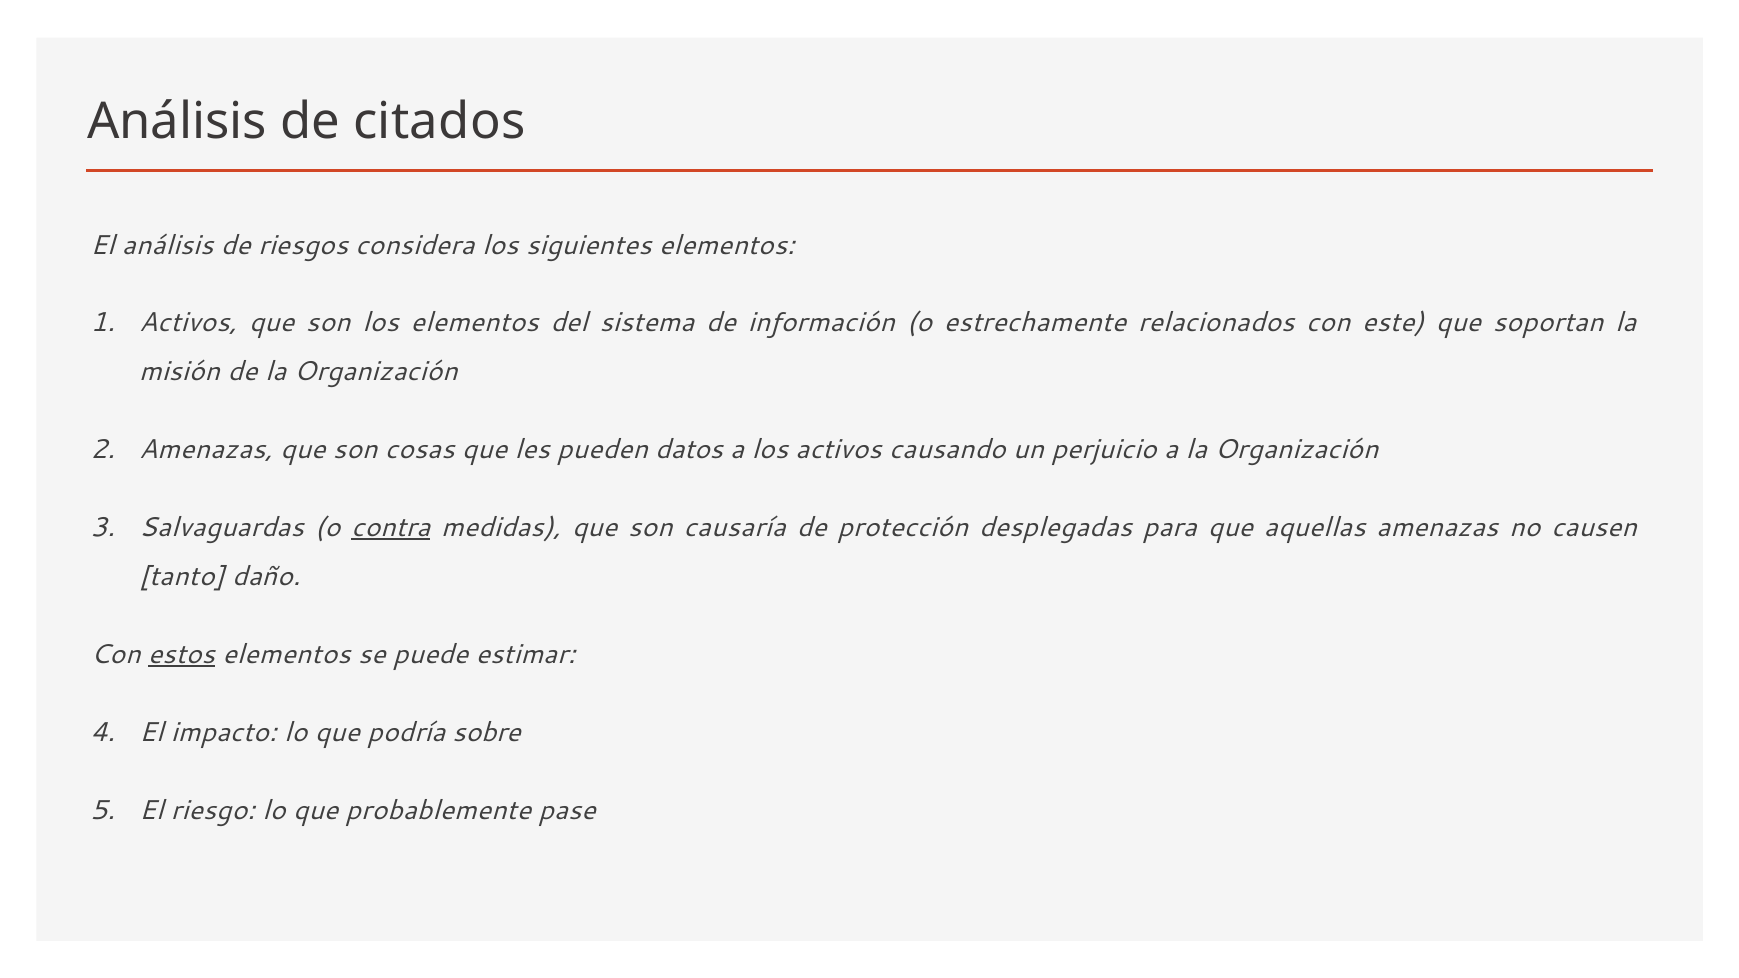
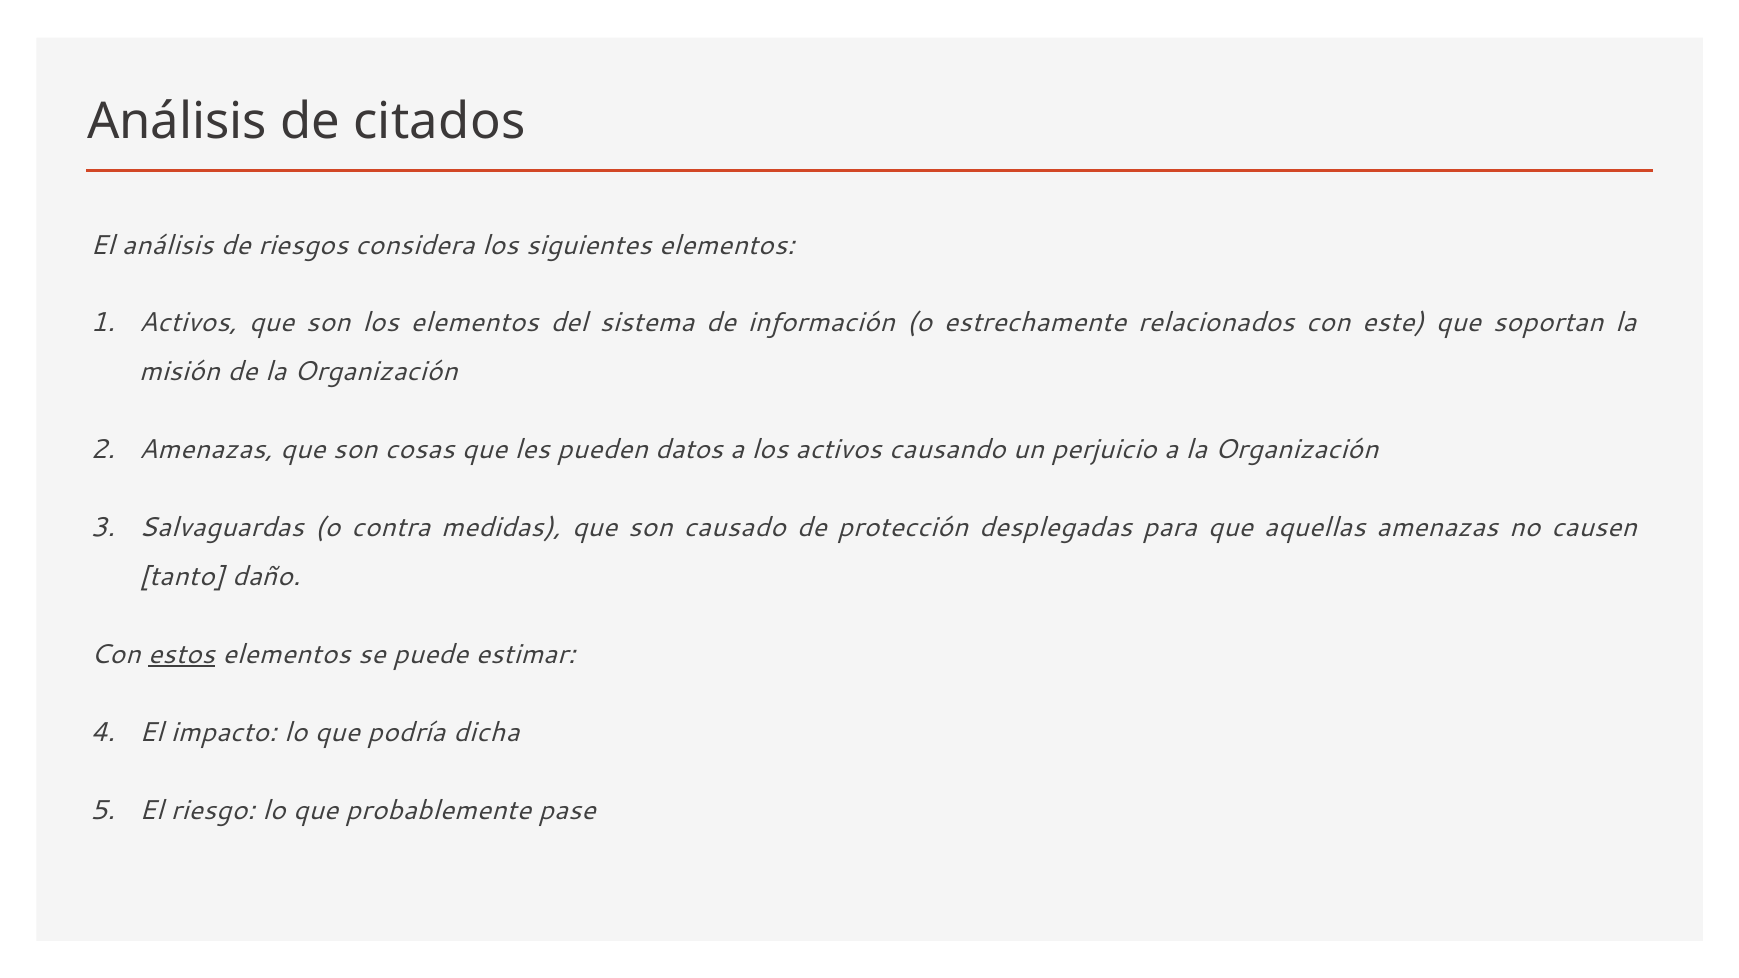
contra underline: present -> none
causaría: causaría -> causado
sobre: sobre -> dicha
